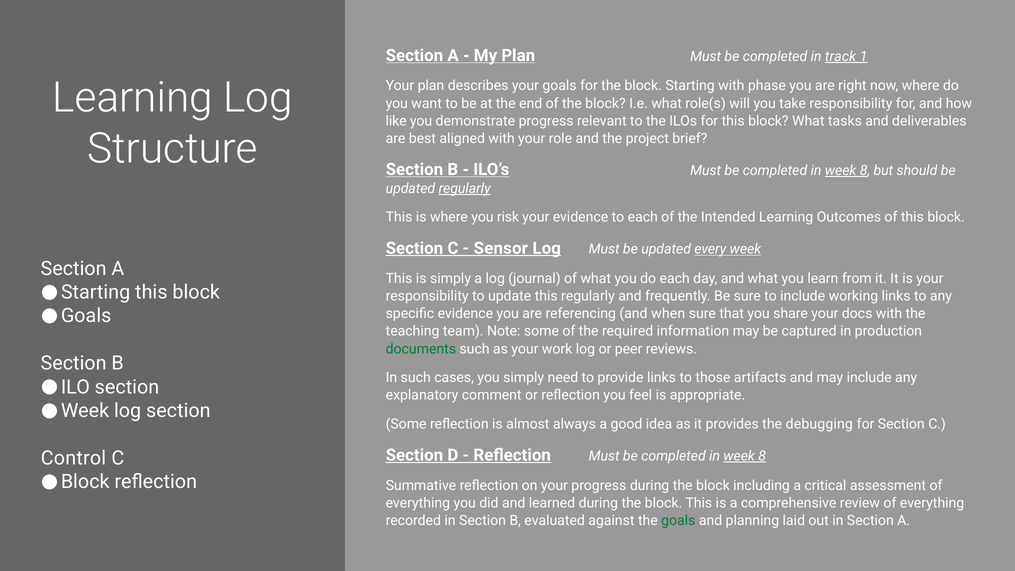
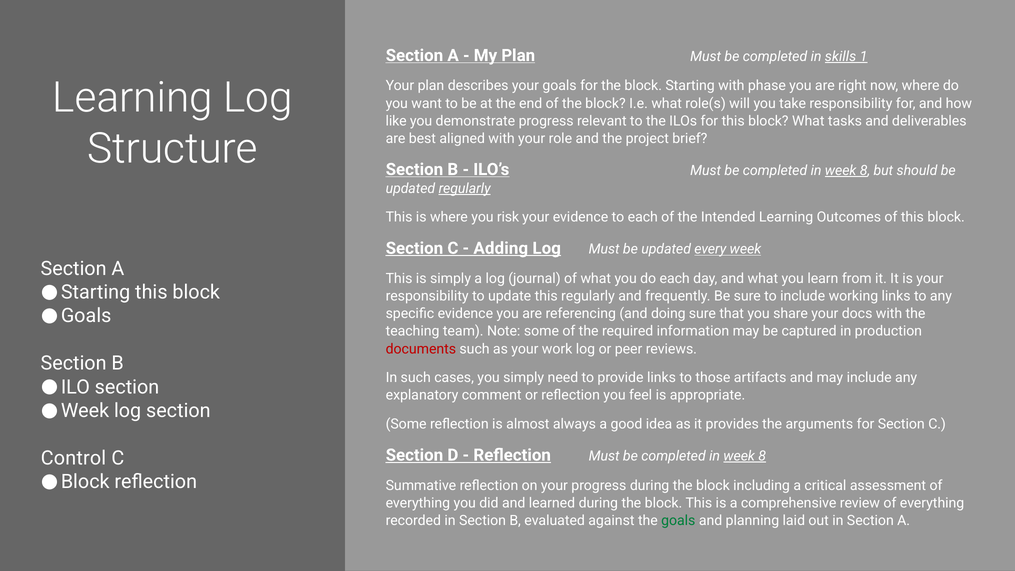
track: track -> skills
Sensor: Sensor -> Adding
when: when -> doing
documents colour: green -> red
debugging: debugging -> arguments
